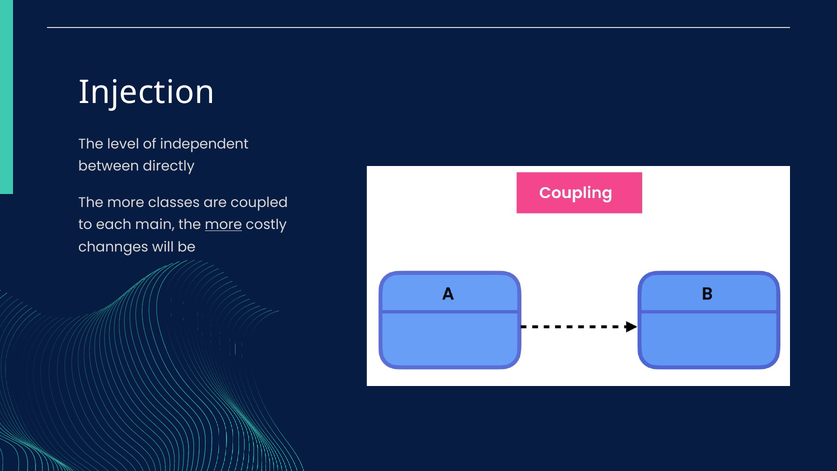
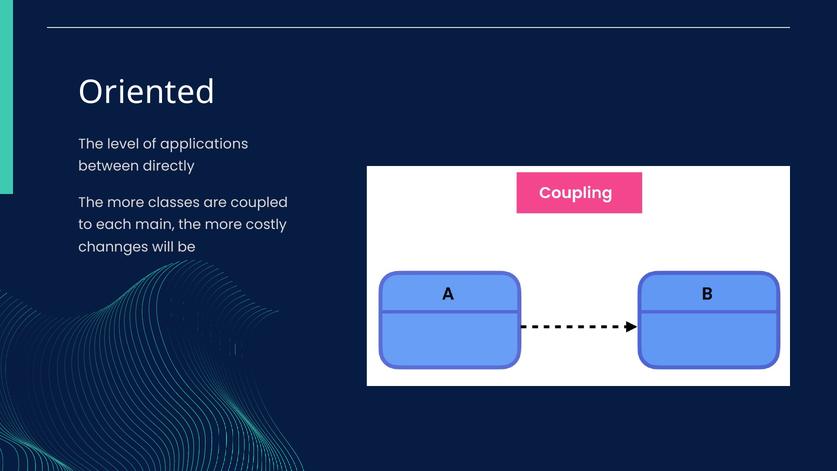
Injection: Injection -> Oriented
independent: independent -> applications
more at (223, 225) underline: present -> none
